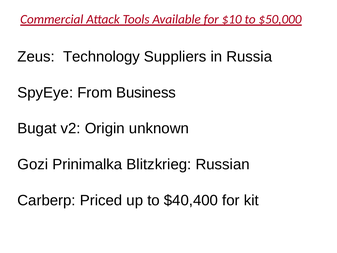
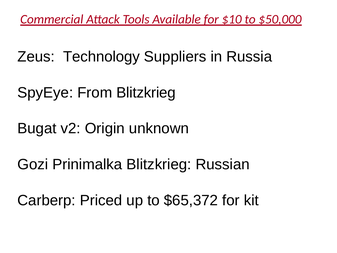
From Business: Business -> Blitzkrieg
$40,400: $40,400 -> $65,372
